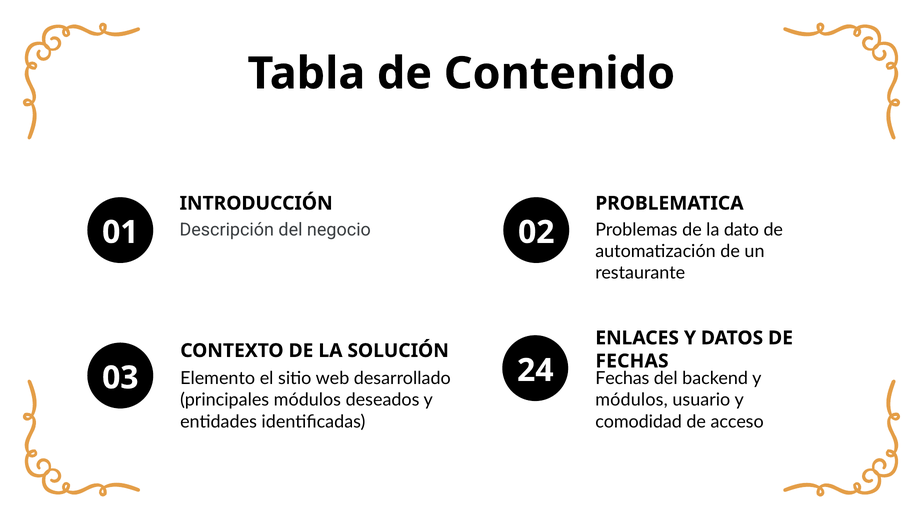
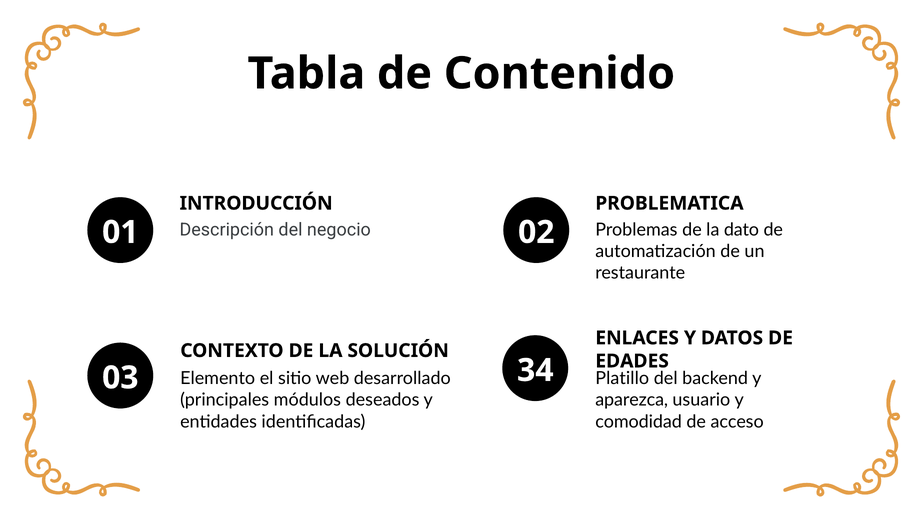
FECHAS at (632, 361): FECHAS -> EDADES
Fechas at (622, 379): Fechas -> Platillo
24: 24 -> 34
módulos at (632, 400): módulos -> aparezca
